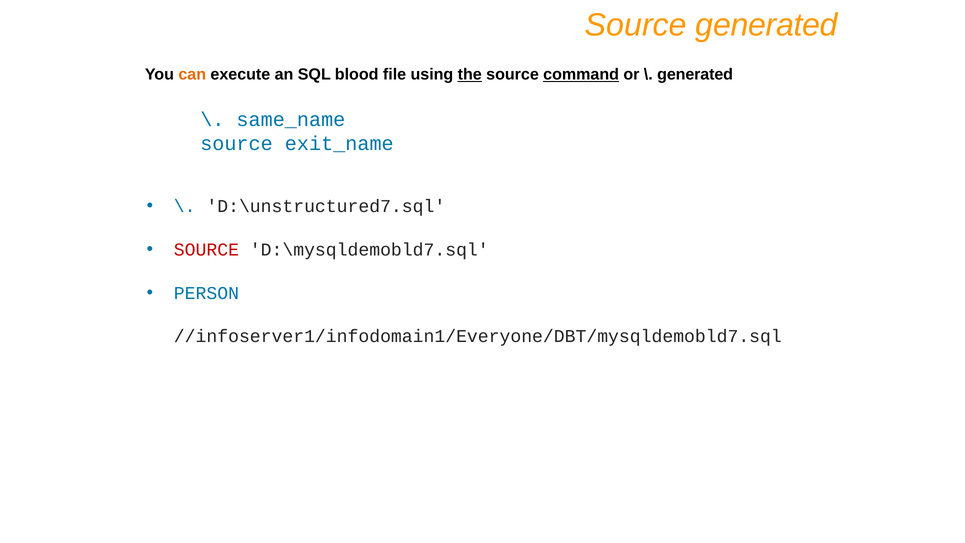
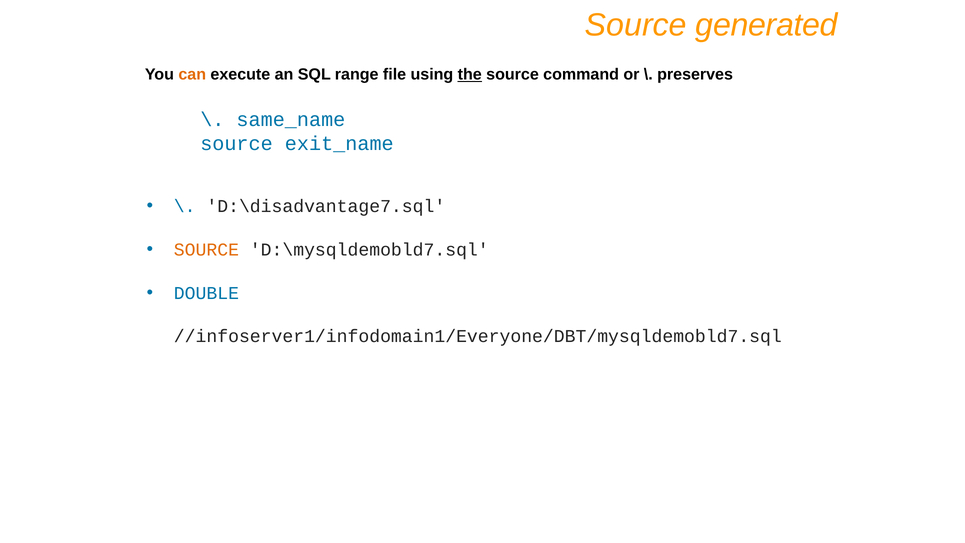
blood: blood -> range
command underline: present -> none
generated at (695, 75): generated -> preserves
D:\unstructured7.sql: D:\unstructured7.sql -> D:\disadvantage7.sql
SOURCE at (206, 250) colour: red -> orange
PERSON: PERSON -> DOUBLE
